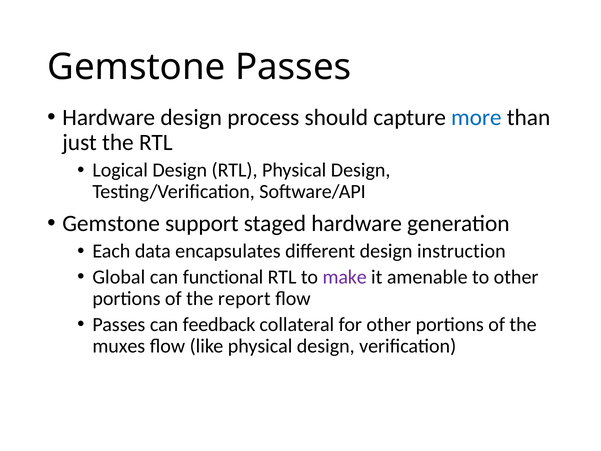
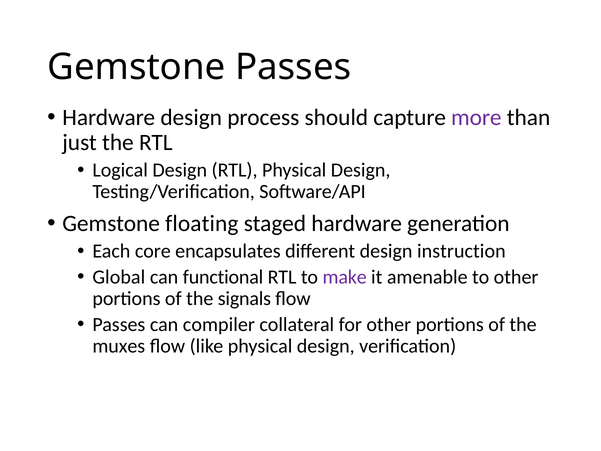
more colour: blue -> purple
support: support -> floating
data: data -> core
report: report -> signals
feedback: feedback -> compiler
